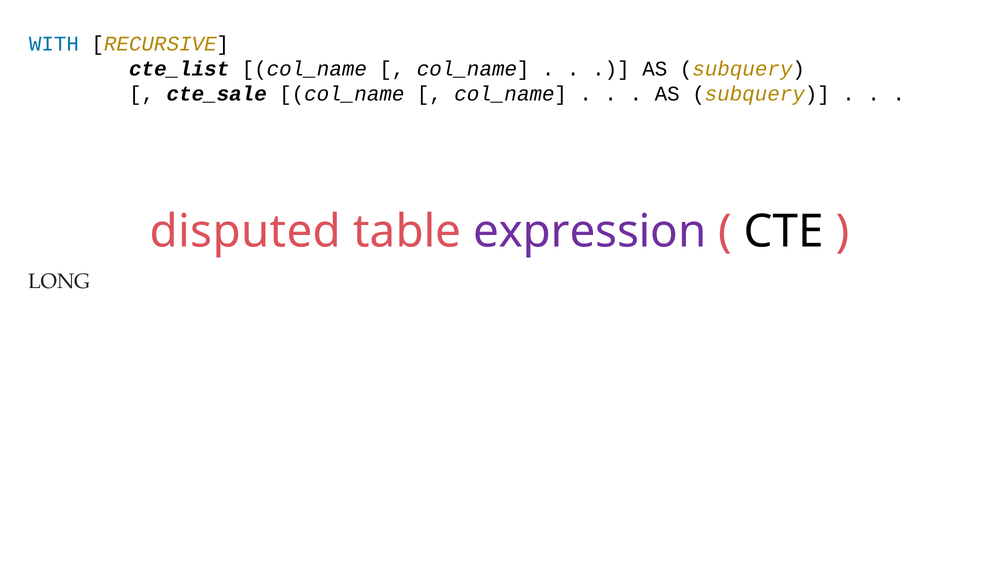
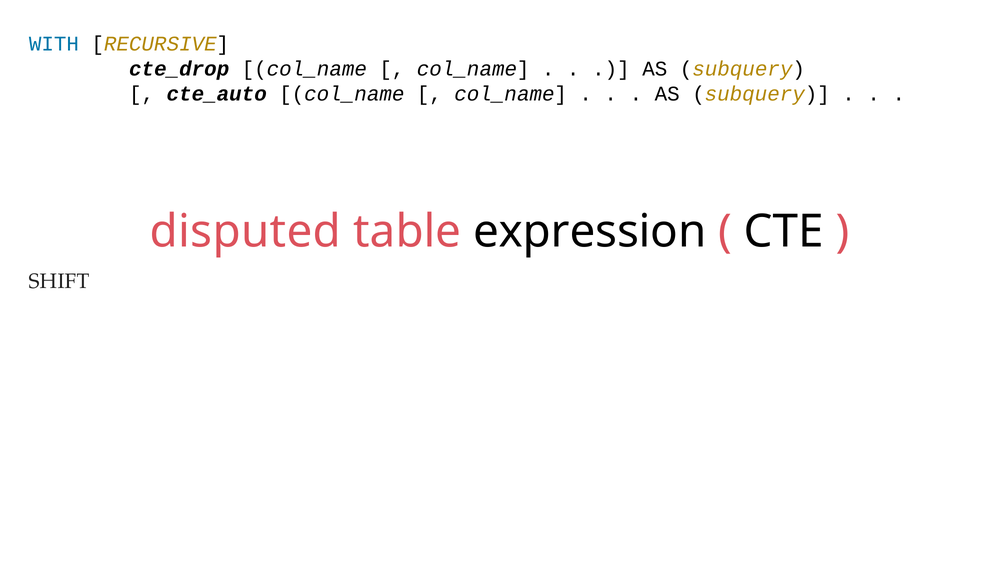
cte_list: cte_list -> cte_drop
cte_sale: cte_sale -> cte_auto
expression colour: purple -> black
LONG: LONG -> SHIFT
